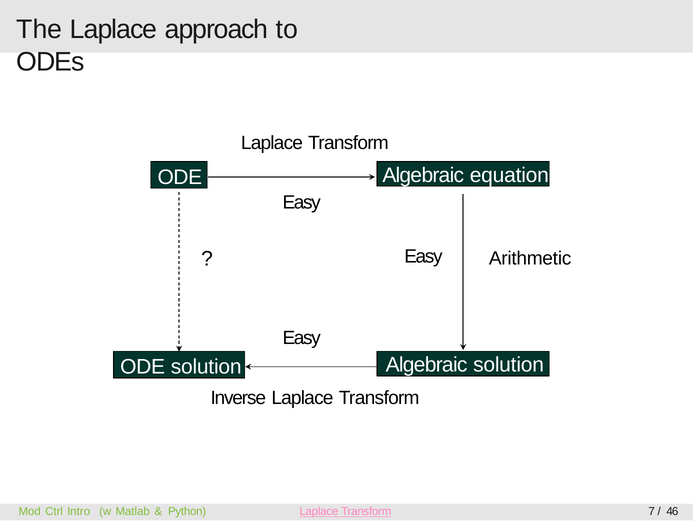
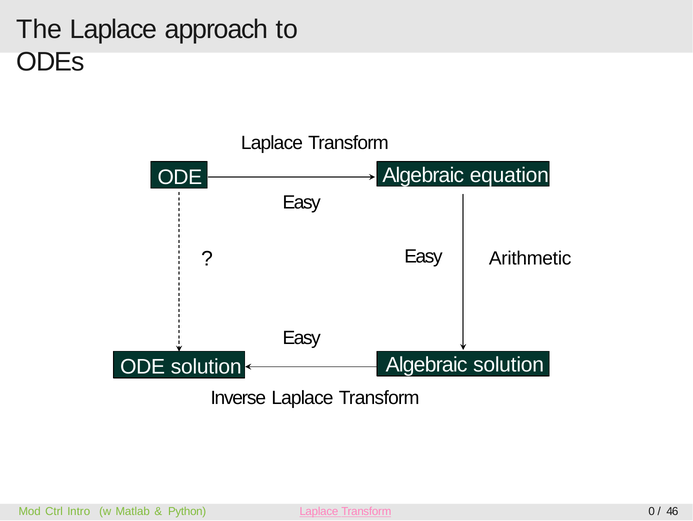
7: 7 -> 0
